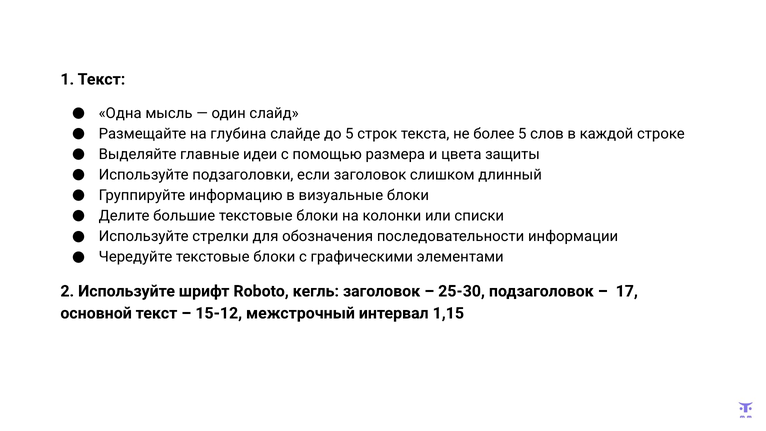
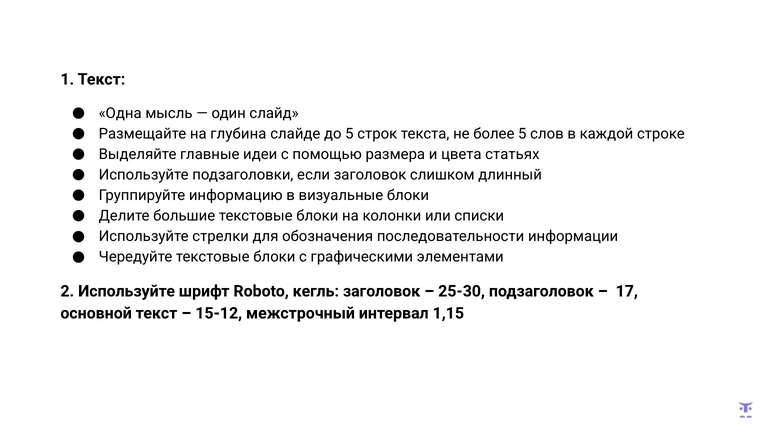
защиты: защиты -> статьях
